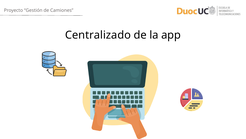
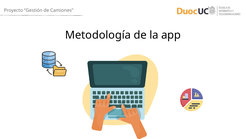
Centralizado: Centralizado -> Metodología
